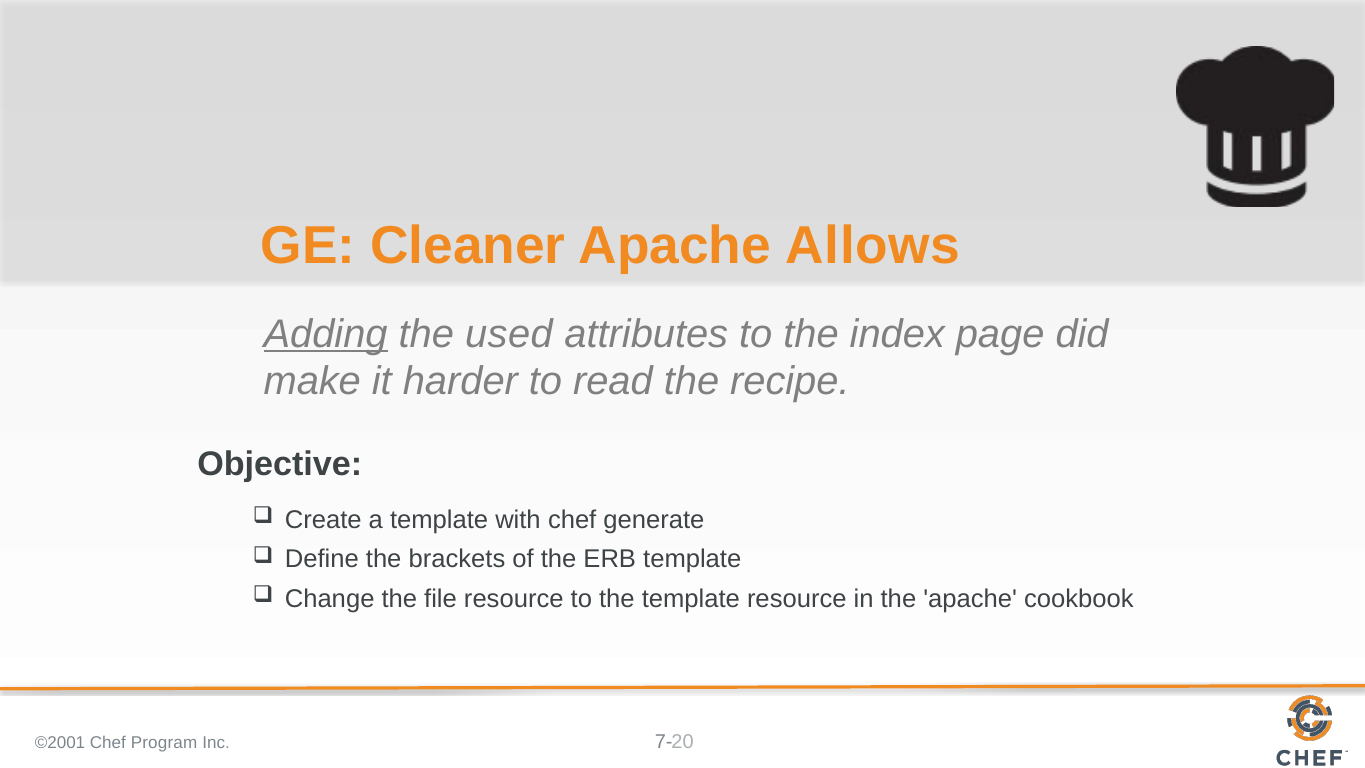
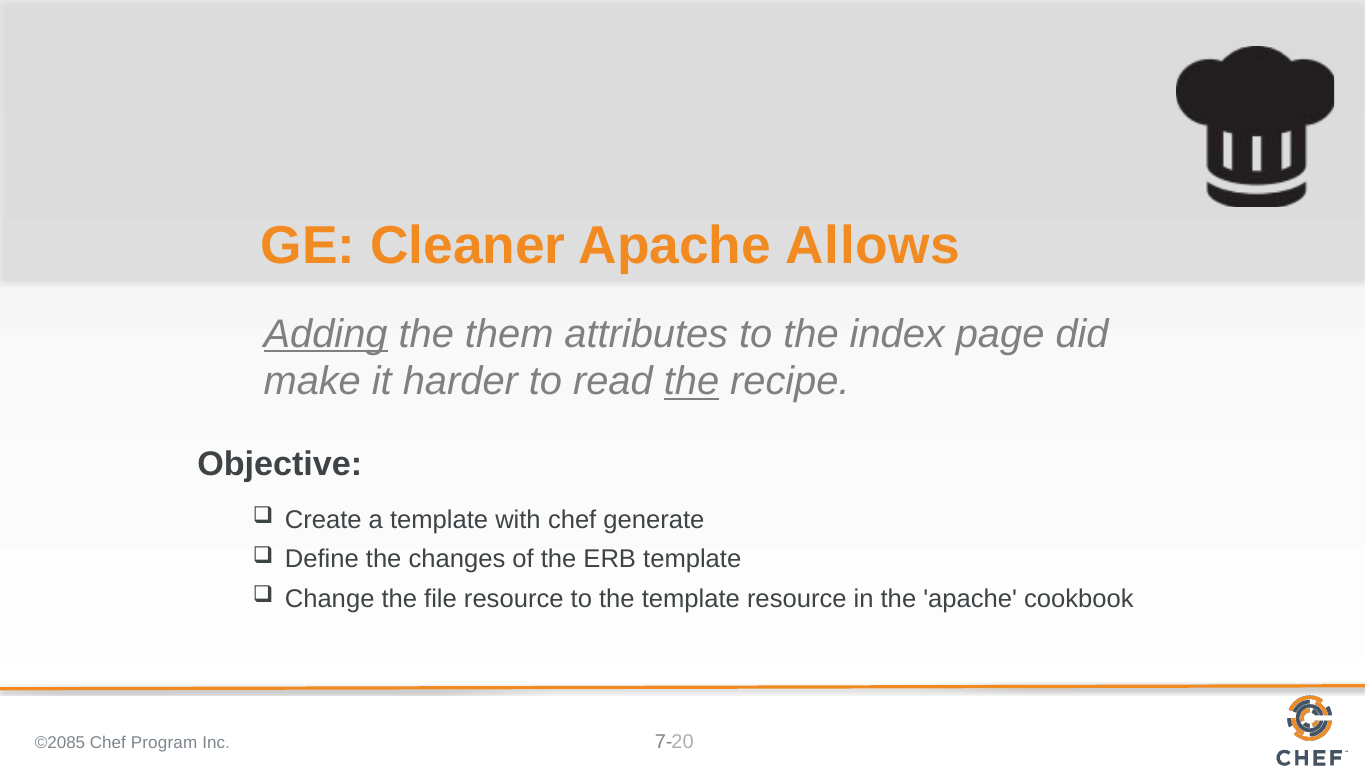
used: used -> them
the at (691, 382) underline: none -> present
brackets: brackets -> changes
©2001: ©2001 -> ©2085
